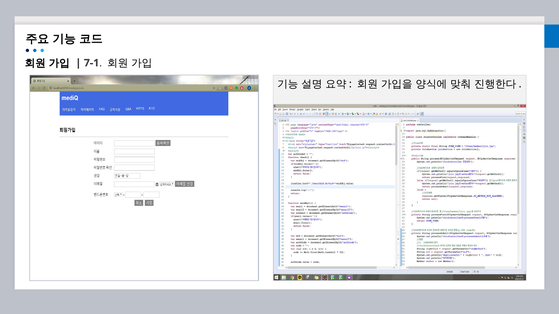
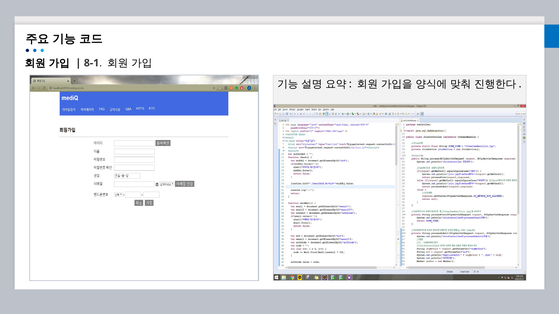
7-1: 7-1 -> 8-1
